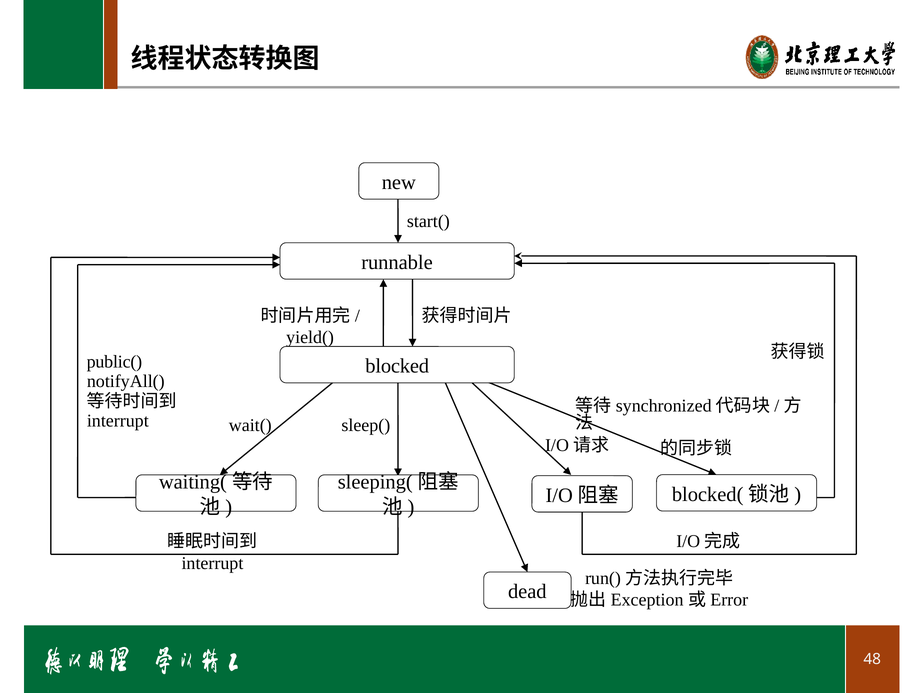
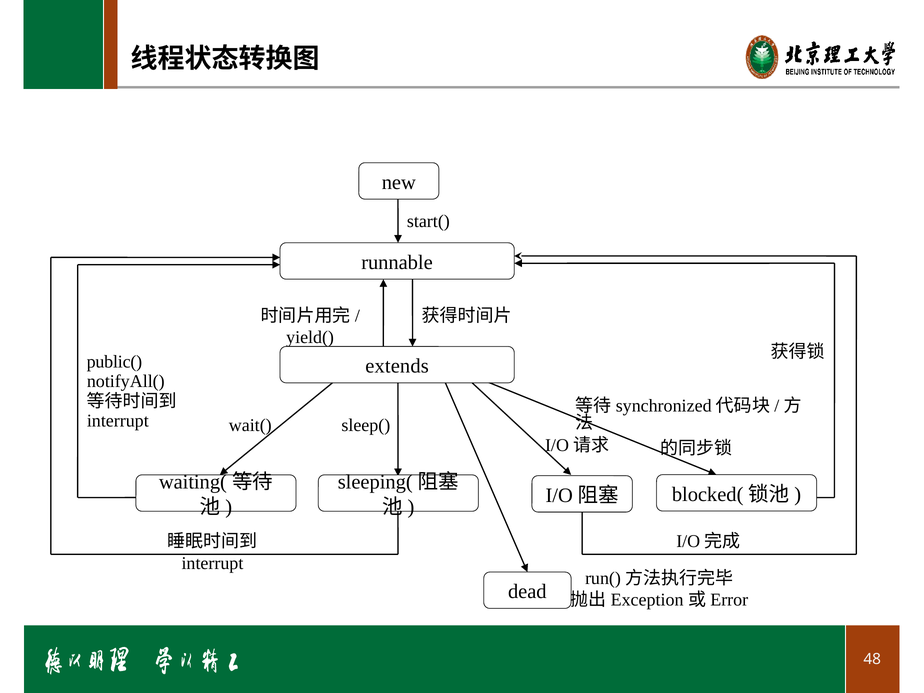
blocked: blocked -> extends
